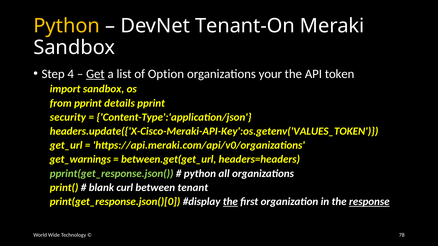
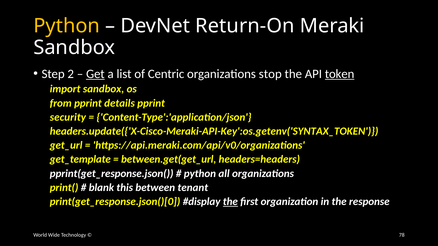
Tenant-On: Tenant-On -> Return-On
4: 4 -> 2
Option: Option -> Centric
your: your -> stop
token underline: none -> present
headers.update({'X-Cisco-Meraki-API-Key':os.getenv('VALUES_TOKEN: headers.update({'X-Cisco-Meraki-API-Key':os.getenv('VALUES_TOKEN -> headers.update({'X-Cisco-Meraki-API-Key':os.getenv('SYNTAX_TOKEN
get_warnings: get_warnings -> get_template
pprint(get_response.json( colour: light green -> white
curl: curl -> this
response underline: present -> none
